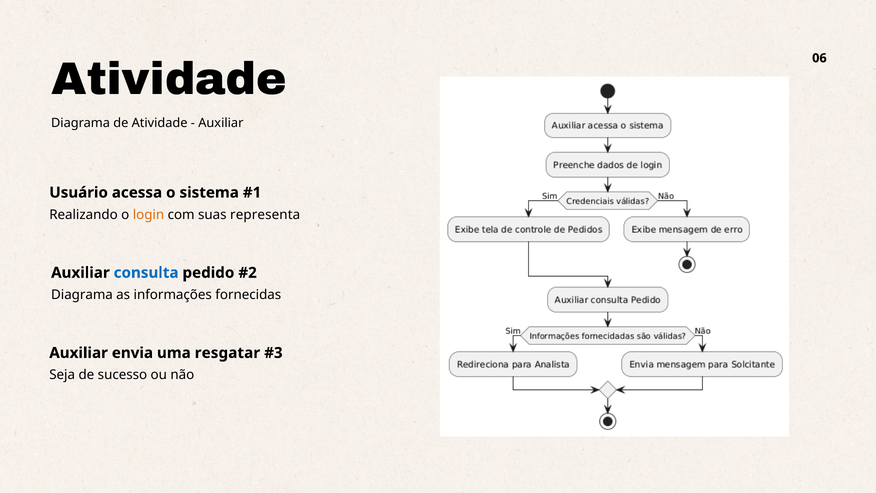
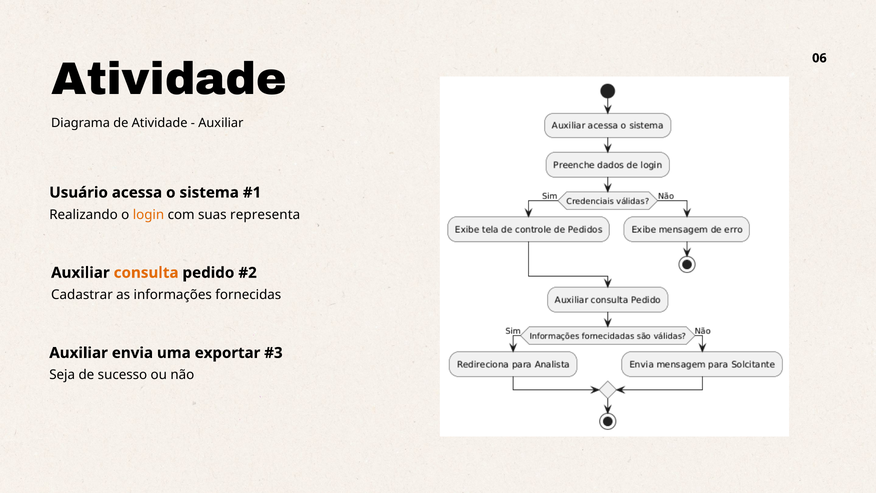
consulta colour: blue -> orange
Diagrama at (82, 295): Diagrama -> Cadastrar
resgatar: resgatar -> exportar
